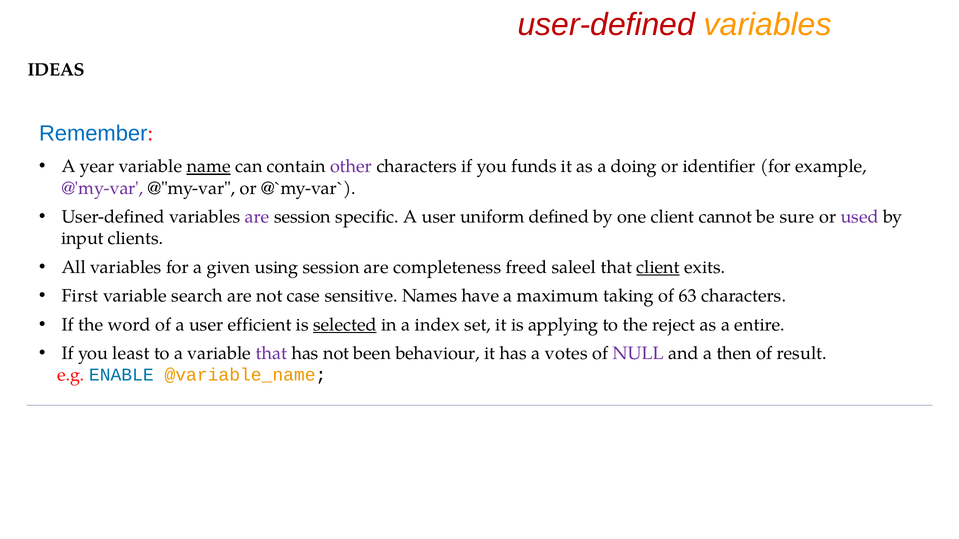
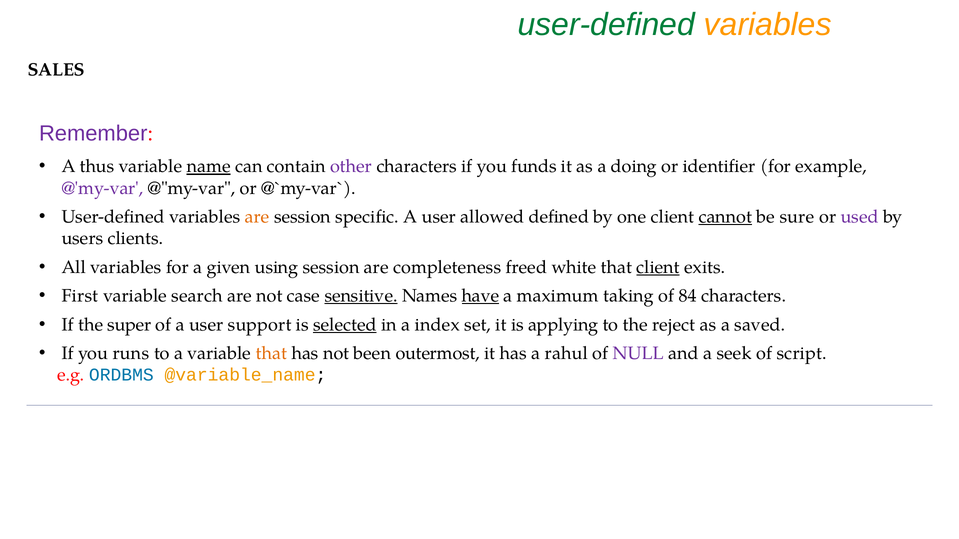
user-defined at (606, 25) colour: red -> green
IDEAS: IDEAS -> SALES
Remember colour: blue -> purple
year: year -> thus
are at (257, 217) colour: purple -> orange
uniform: uniform -> allowed
cannot underline: none -> present
input: input -> users
saleel: saleel -> white
sensitive underline: none -> present
have underline: none -> present
63: 63 -> 84
word: word -> super
efficient: efficient -> support
entire: entire -> saved
least: least -> runs
that at (271, 354) colour: purple -> orange
behaviour: behaviour -> outermost
votes: votes -> rahul
then: then -> seek
result: result -> script
ENABLE: ENABLE -> ORDBMS
